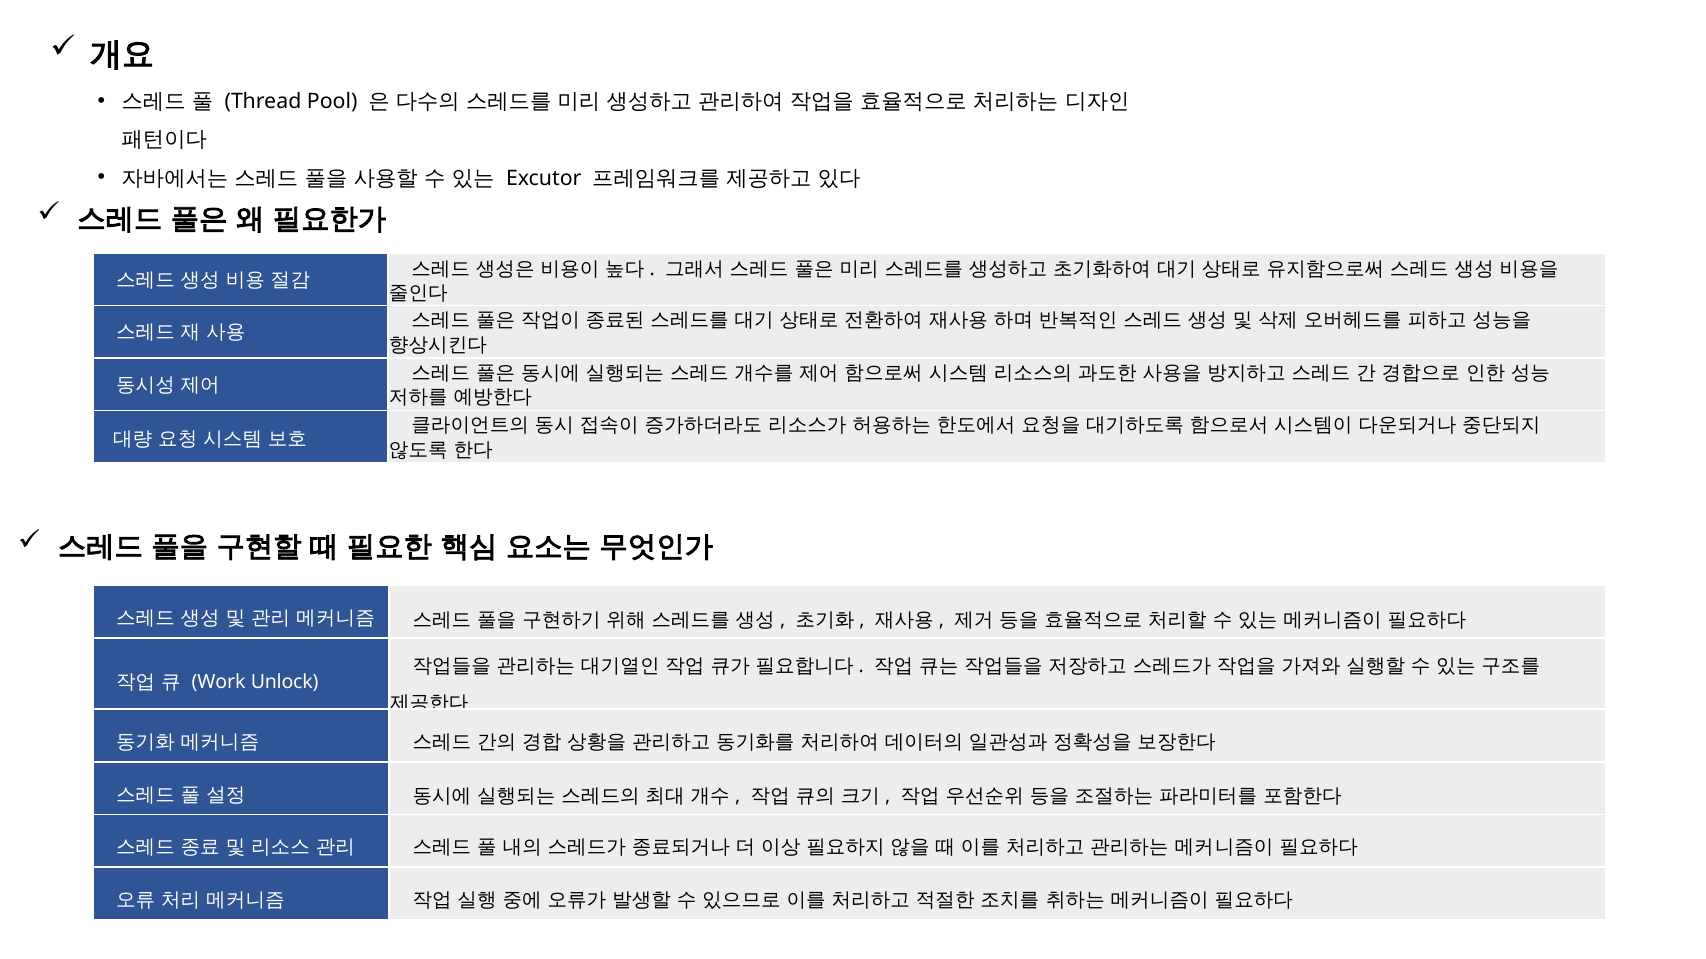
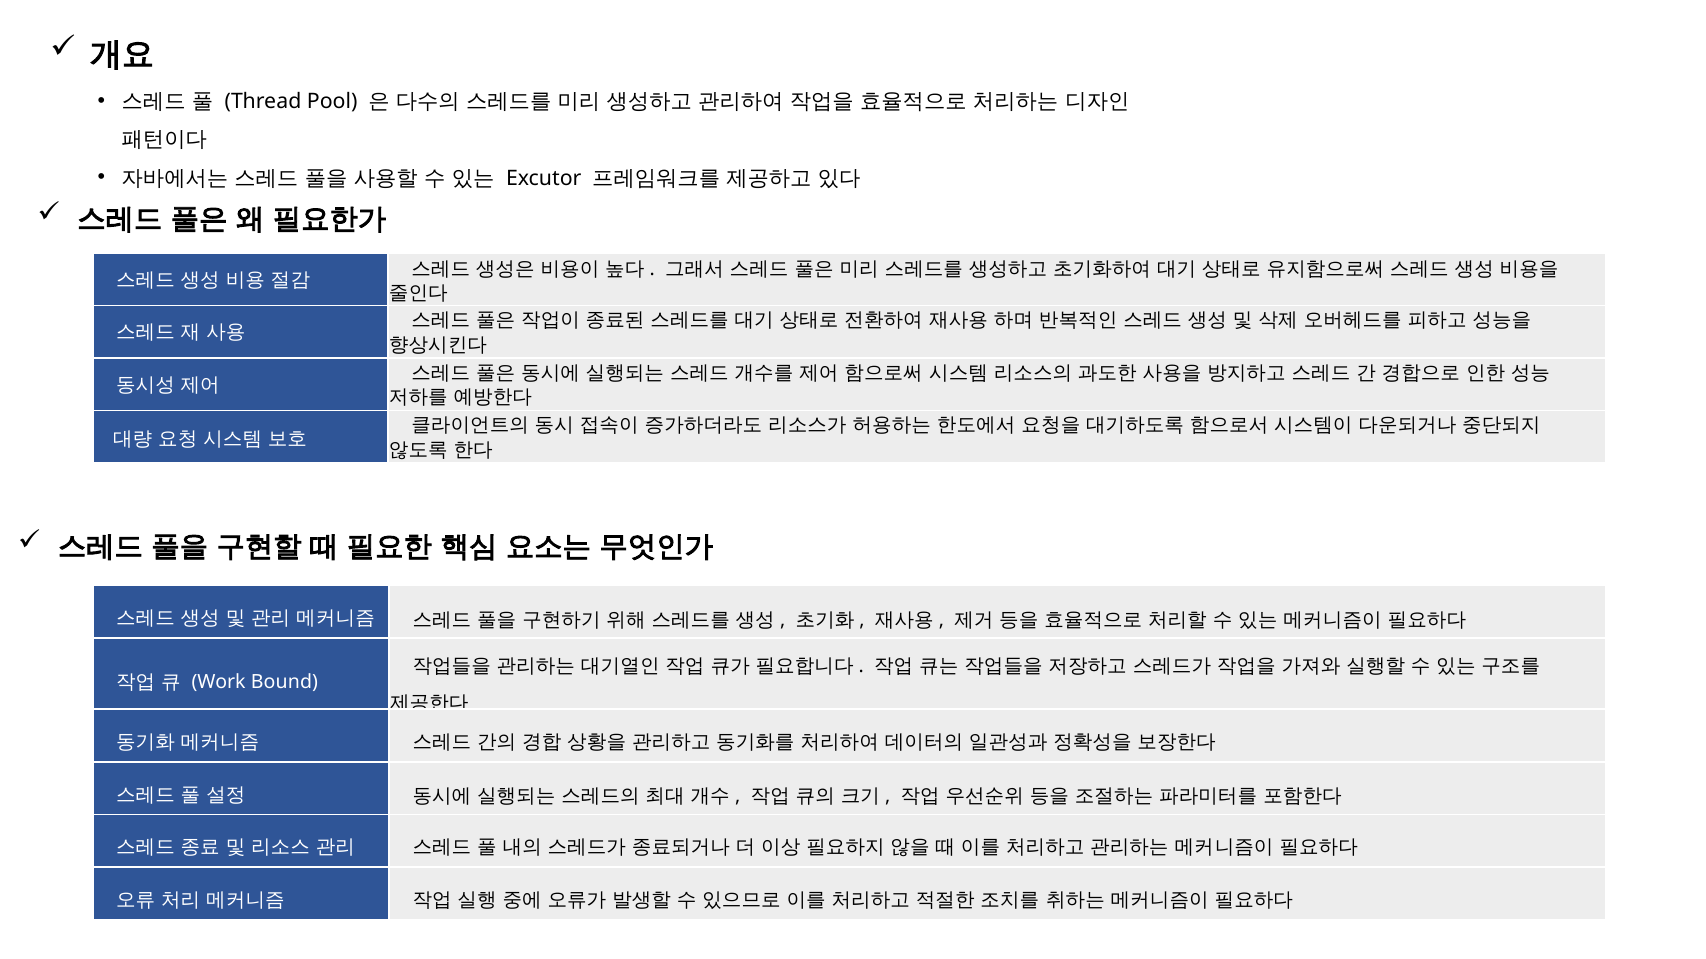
Unlock: Unlock -> Bound
